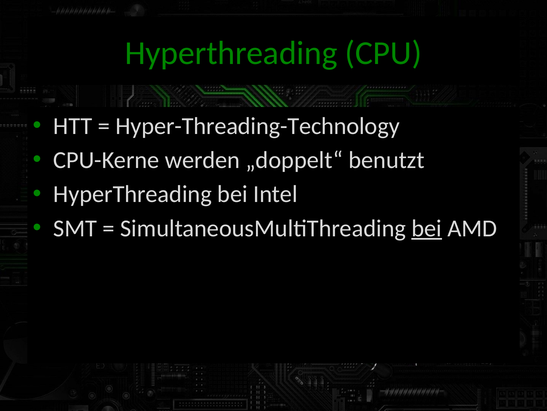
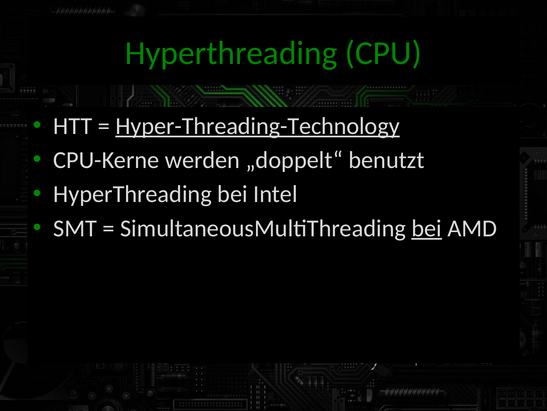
Hyper-Threading-Technology underline: none -> present
